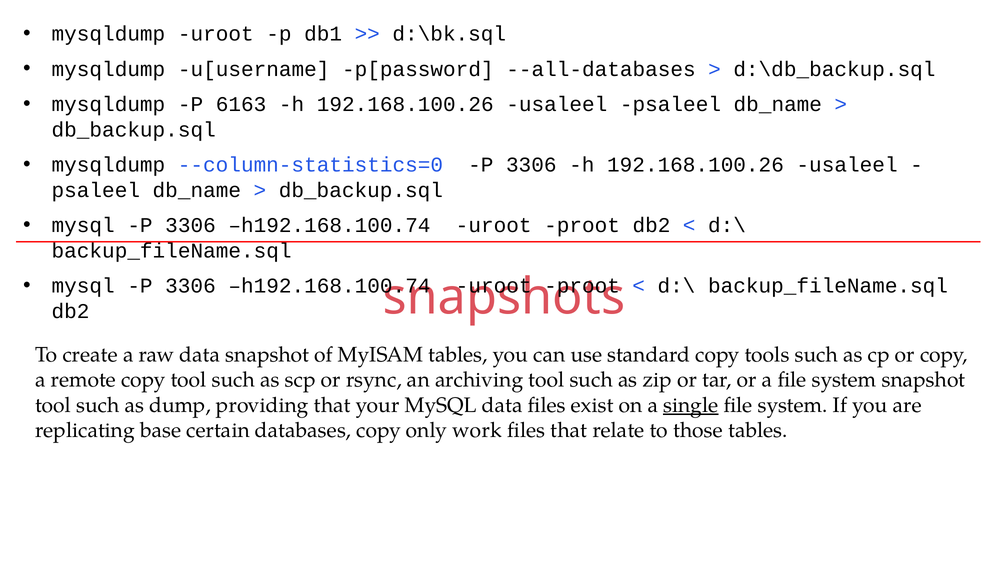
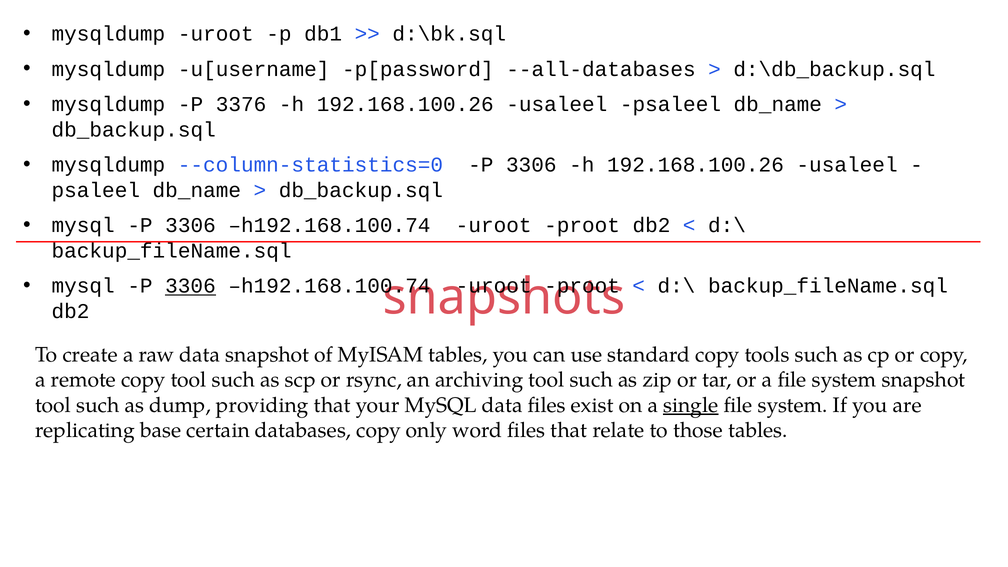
6163: 6163 -> 3376
3306 at (190, 286) underline: none -> present
work: work -> word
